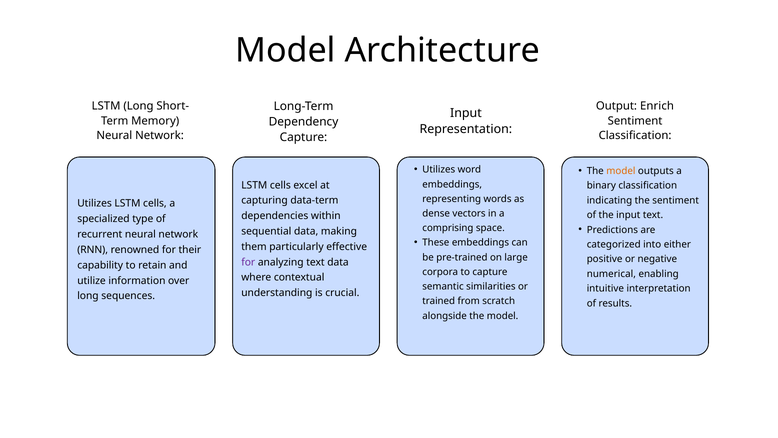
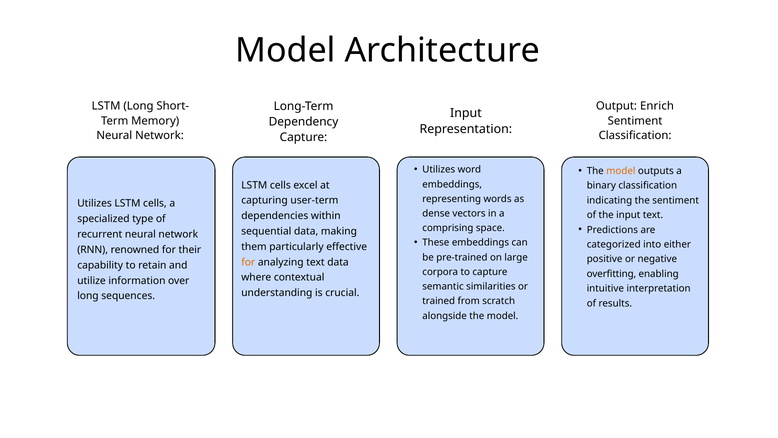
data-term: data-term -> user-term
for at (248, 262) colour: purple -> orange
numerical: numerical -> overfitting
